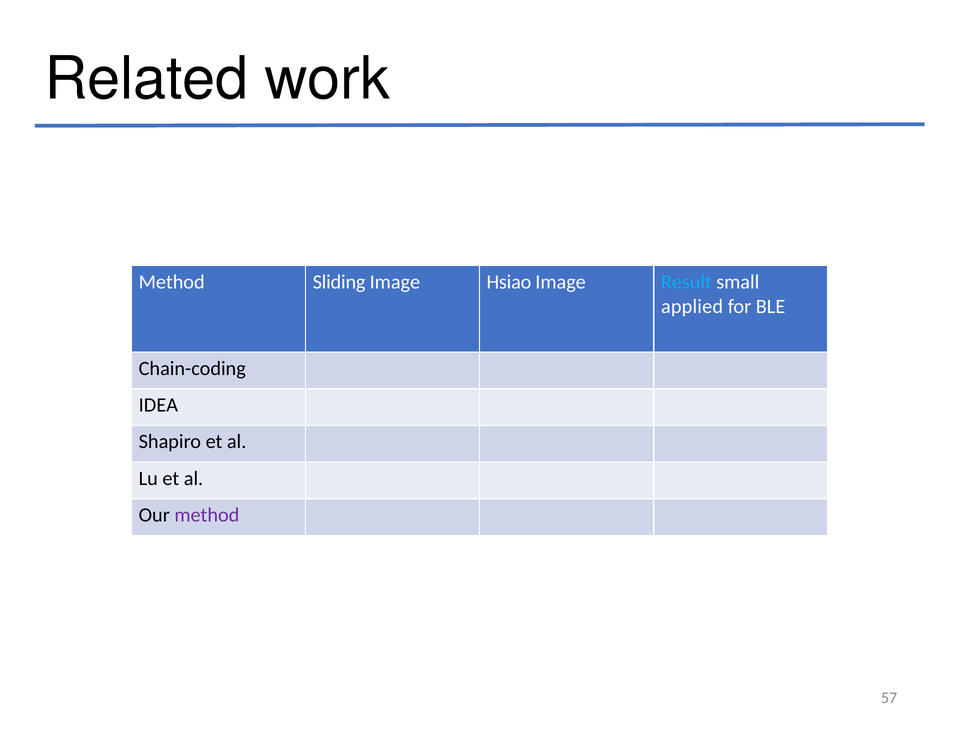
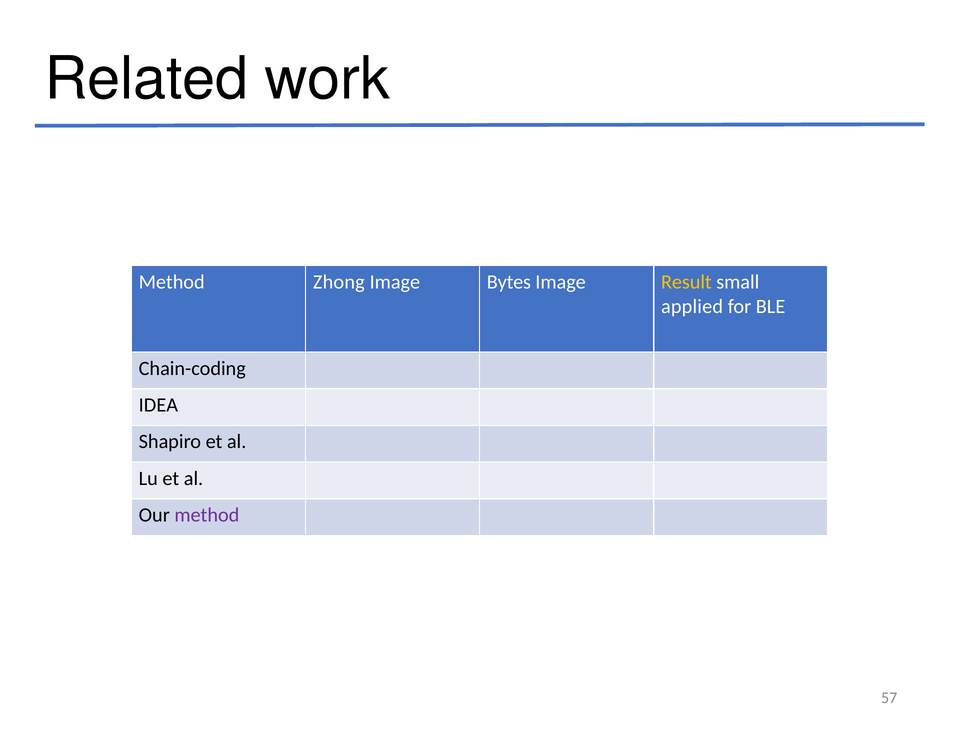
Sliding: Sliding -> Zhong
Hsiao: Hsiao -> Bytes
Result colour: light blue -> yellow
